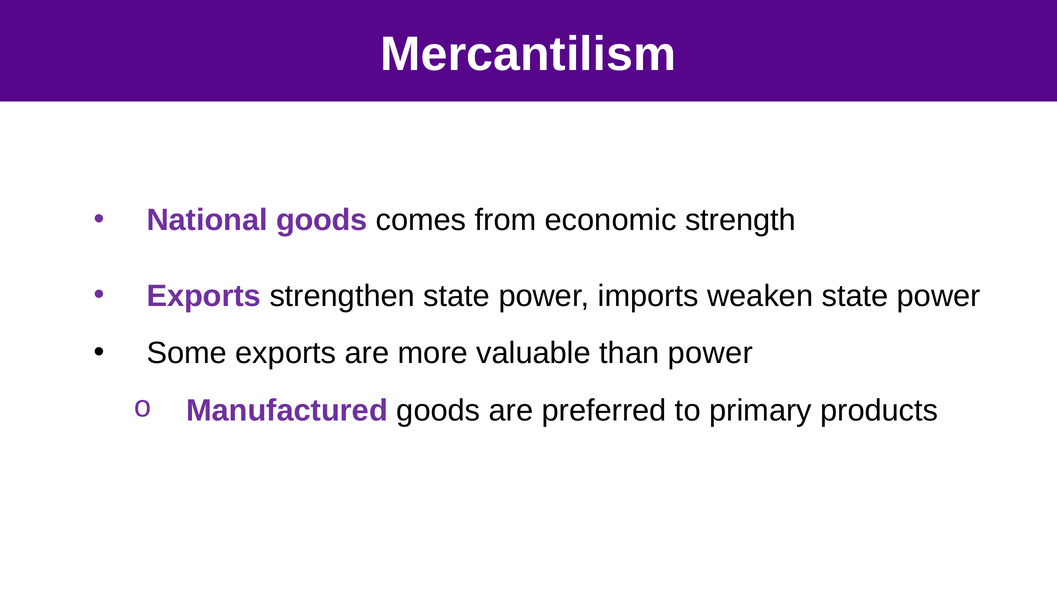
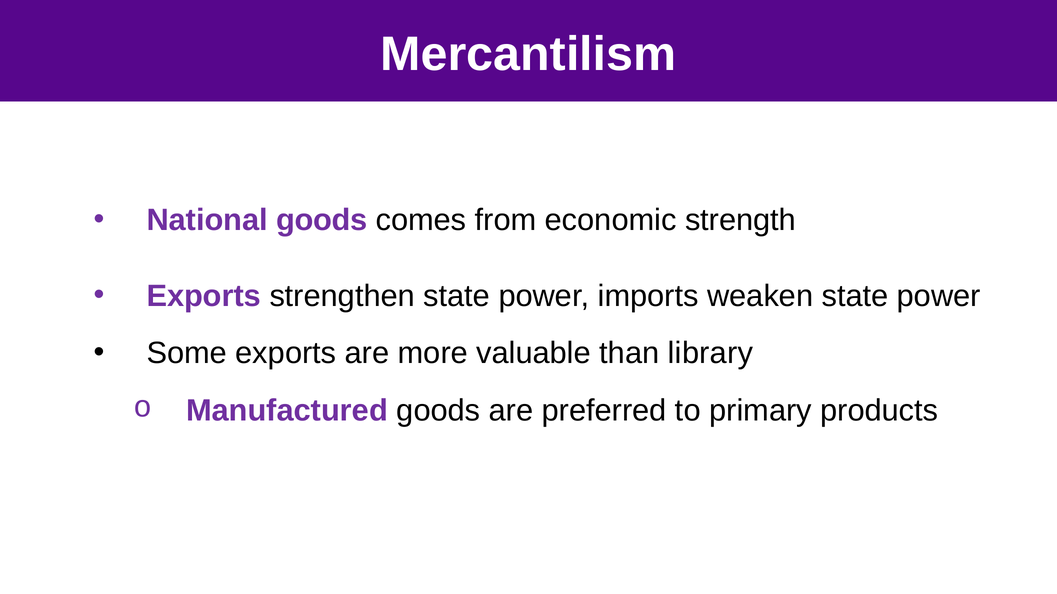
than power: power -> library
